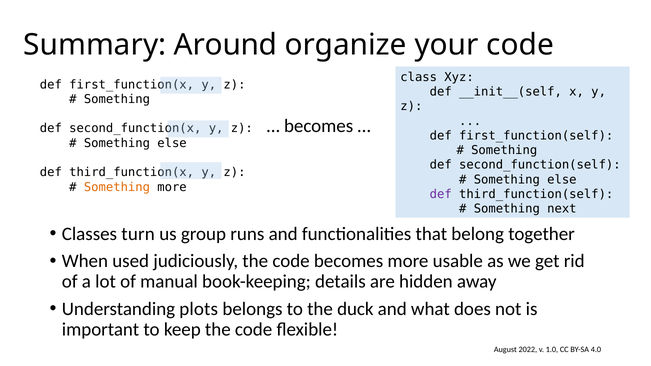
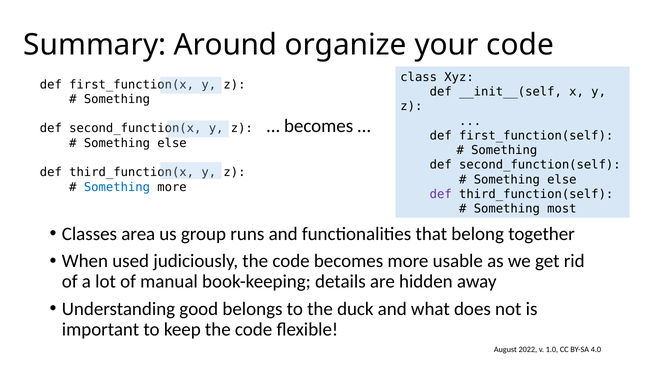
Something at (117, 187) colour: orange -> blue
next: next -> most
turn: turn -> area
plots: plots -> good
